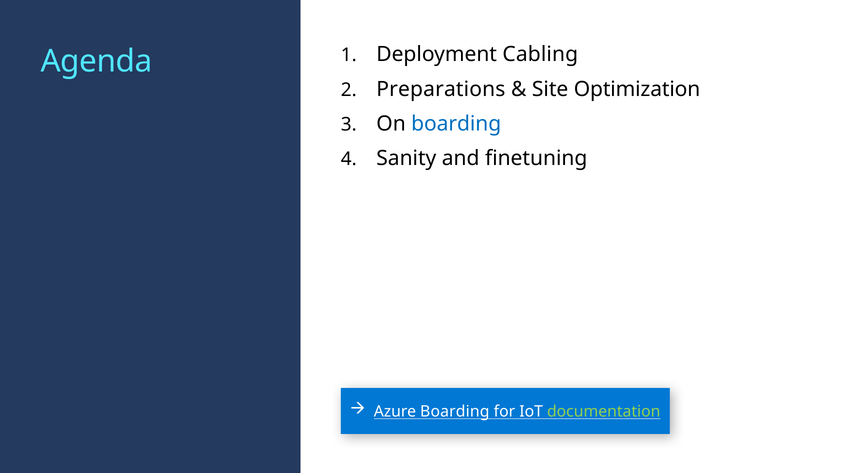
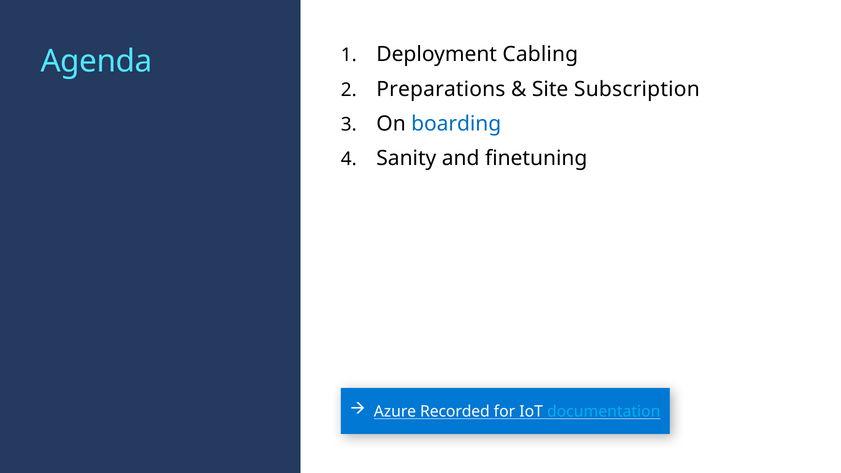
Optimization: Optimization -> Subscription
Azure Boarding: Boarding -> Recorded
documentation colour: light green -> light blue
